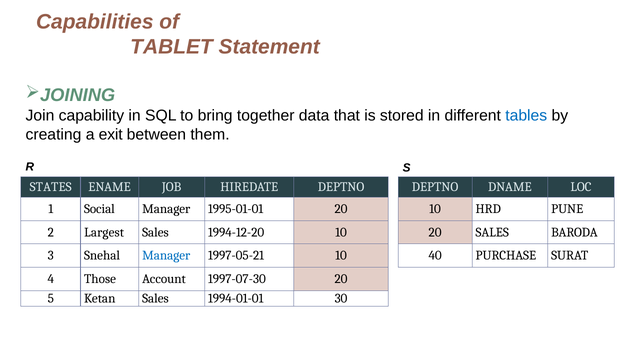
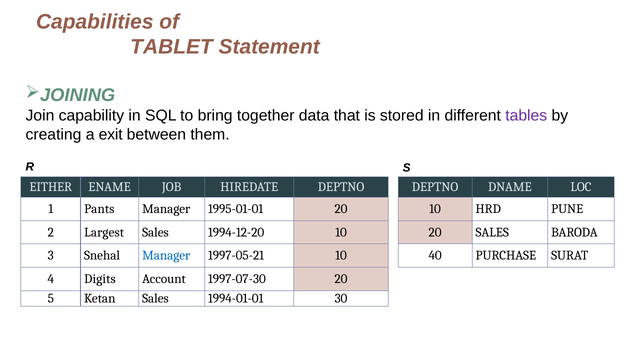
tables colour: blue -> purple
STATES: STATES -> EITHER
Social: Social -> Pants
Those: Those -> Digits
